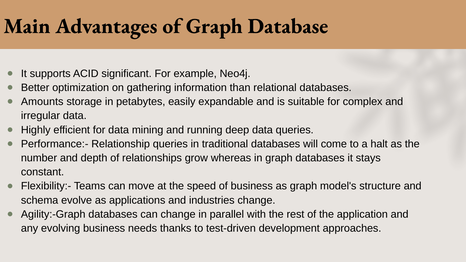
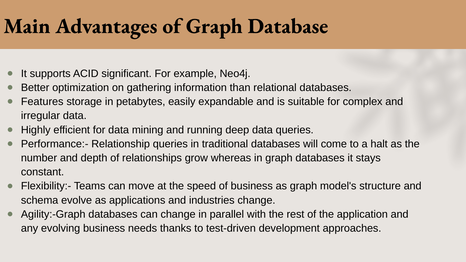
Amounts: Amounts -> Features
